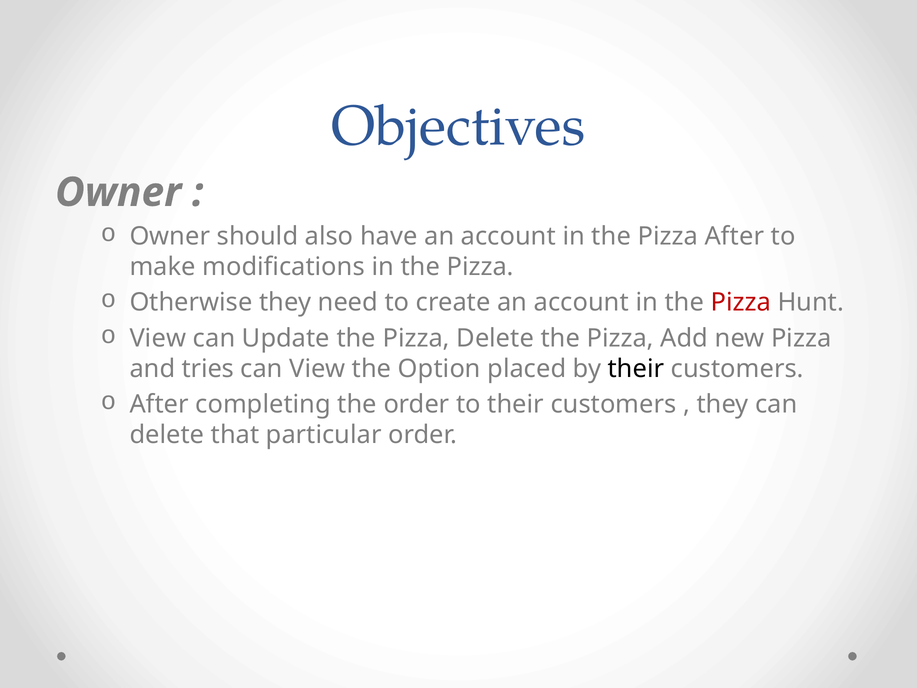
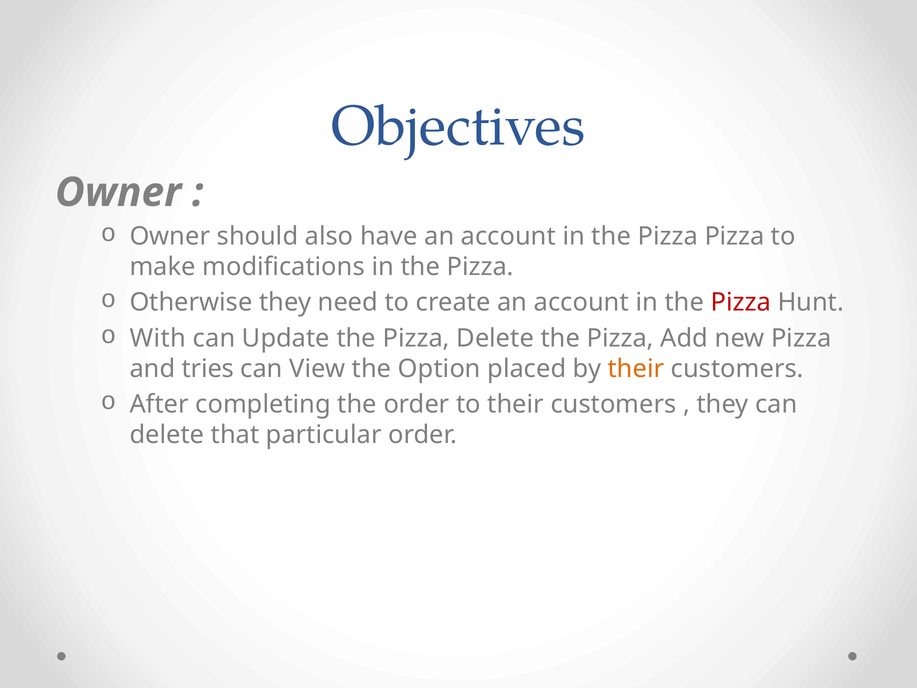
Pizza After: After -> Pizza
View at (158, 338): View -> With
their at (636, 369) colour: black -> orange
